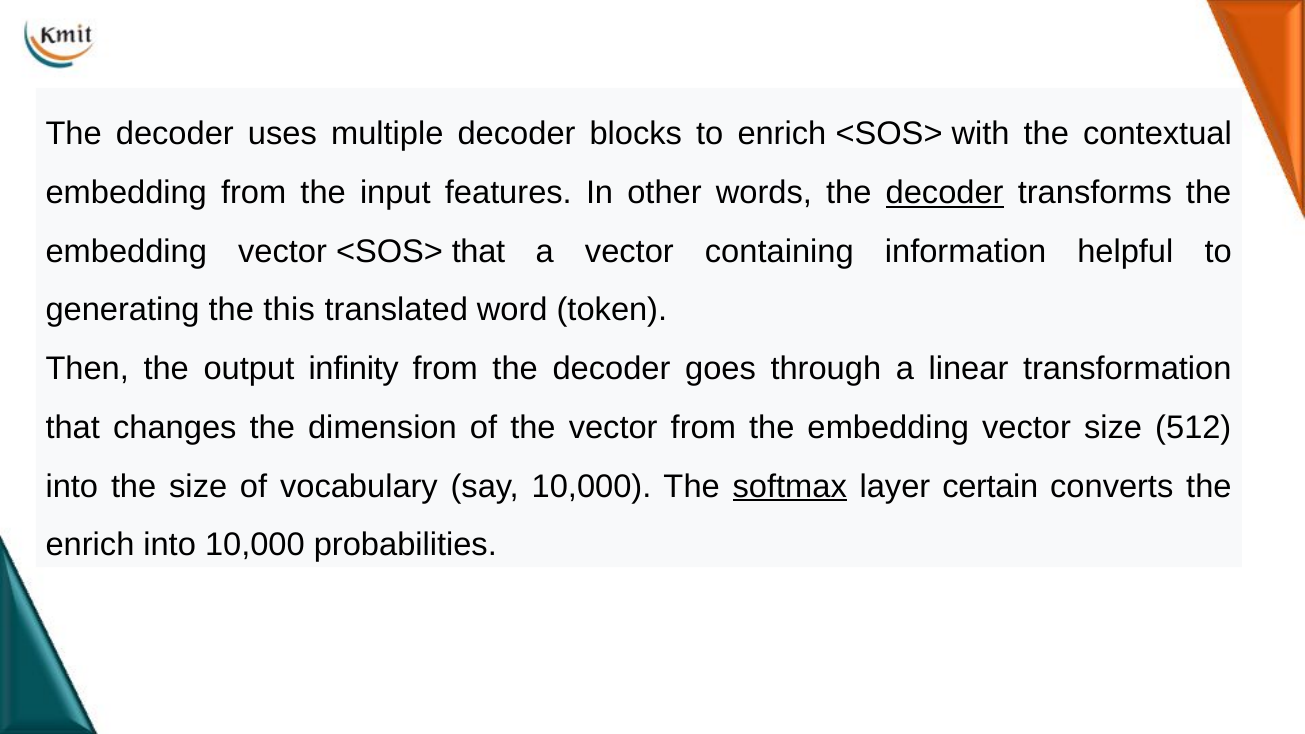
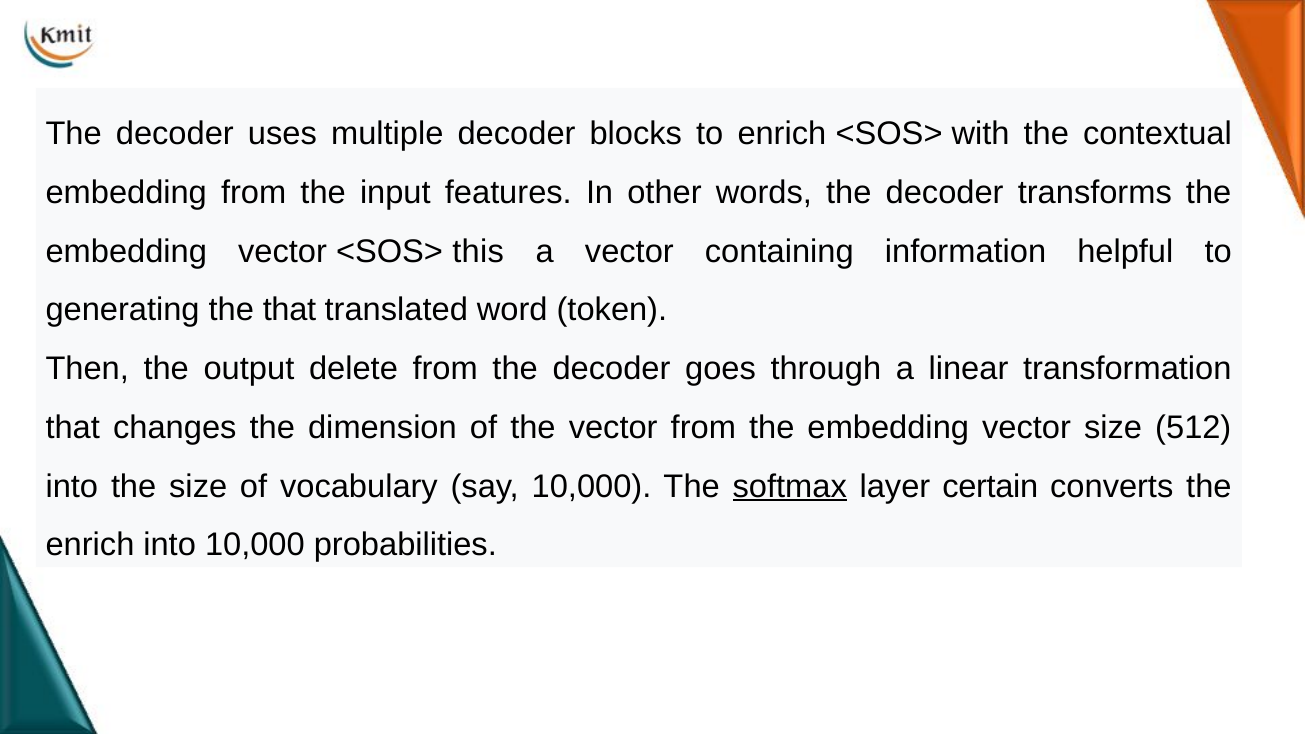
decoder at (945, 193) underline: present -> none
<SOS> that: that -> this
the this: this -> that
infinity: infinity -> delete
